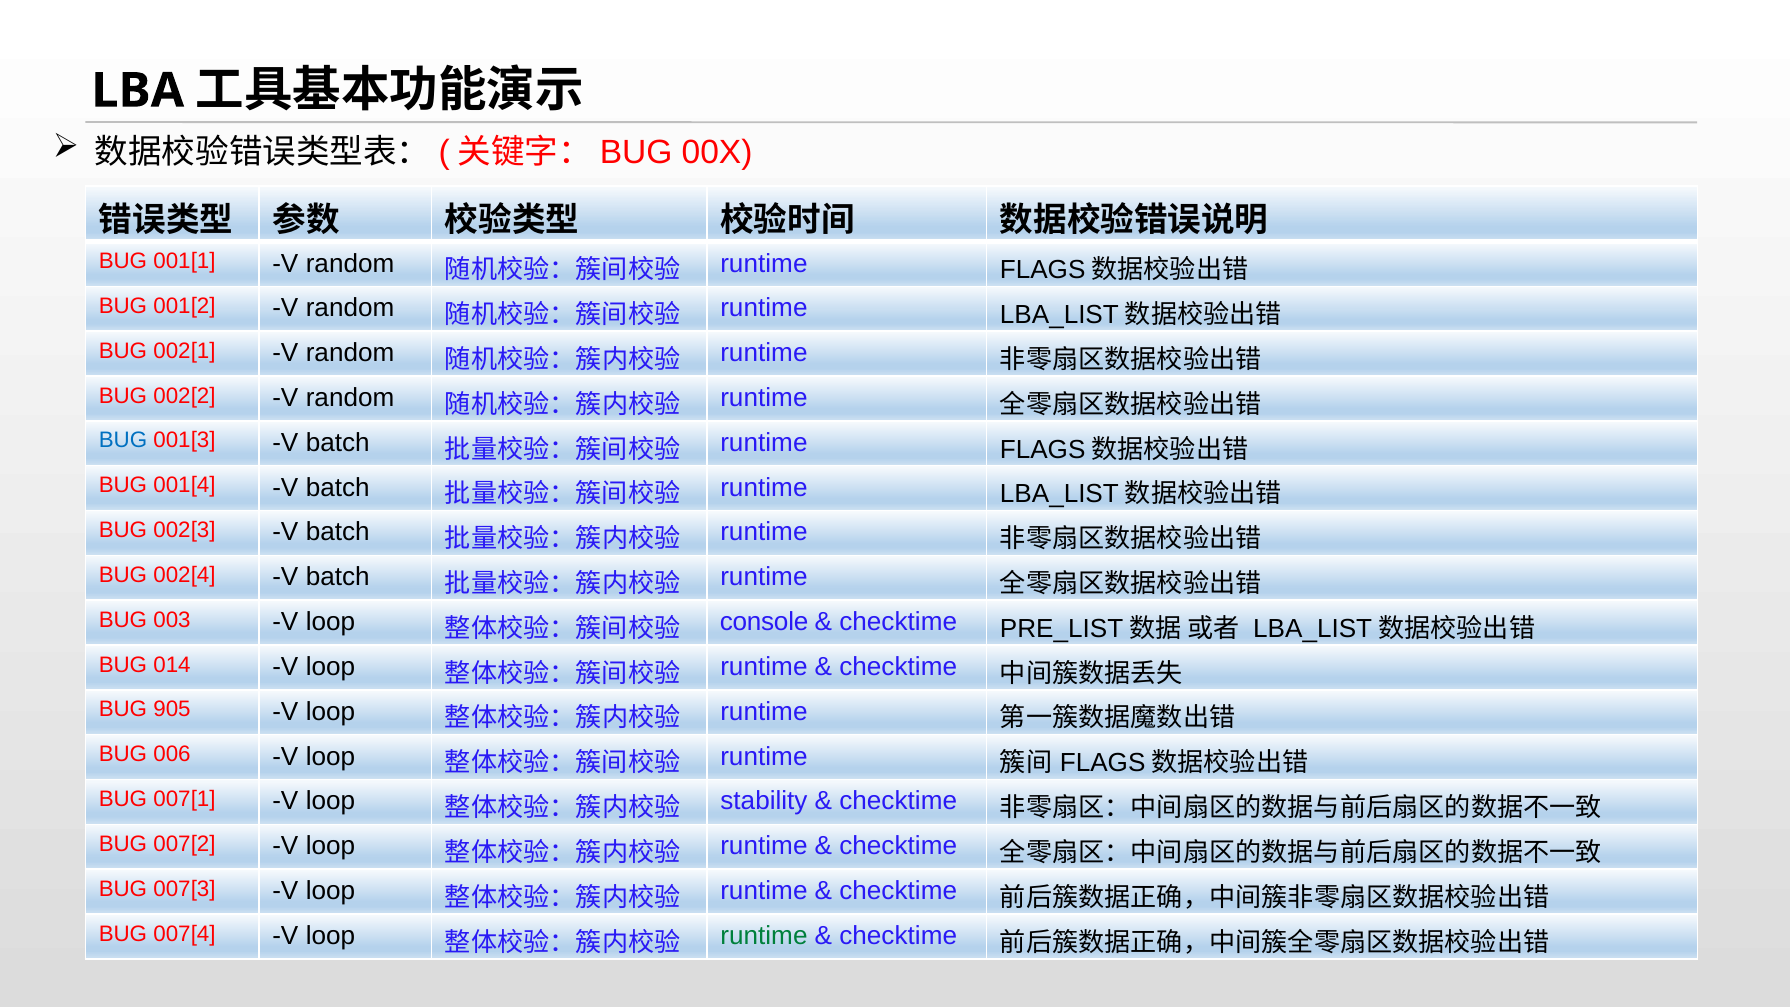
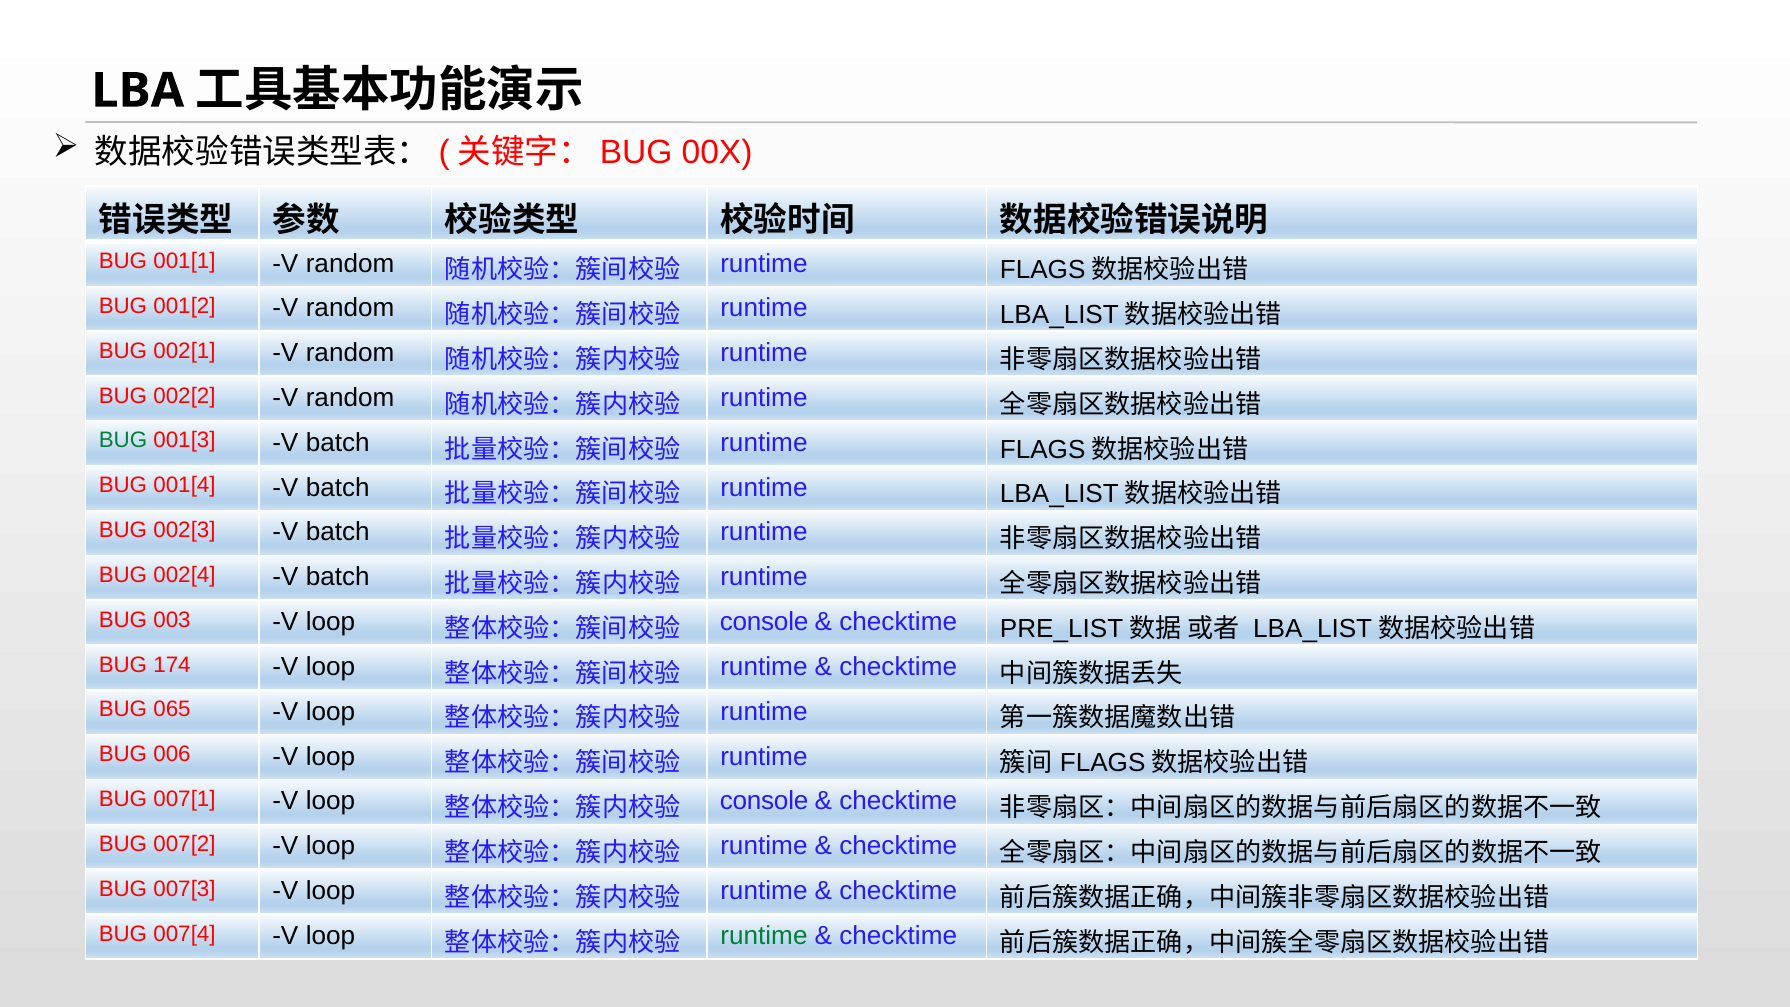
BUG at (123, 441) colour: blue -> green
014: 014 -> 174
905: 905 -> 065
stability at (764, 801): stability -> console
